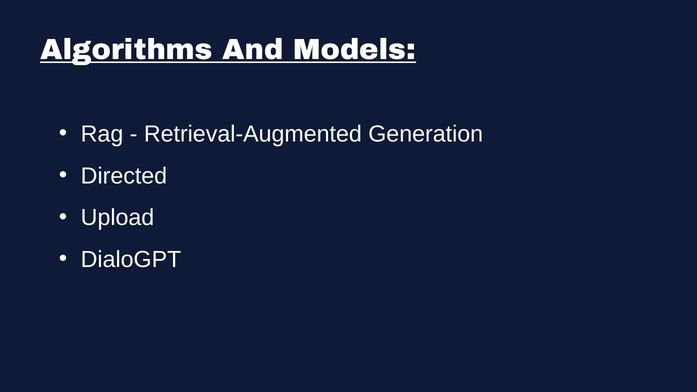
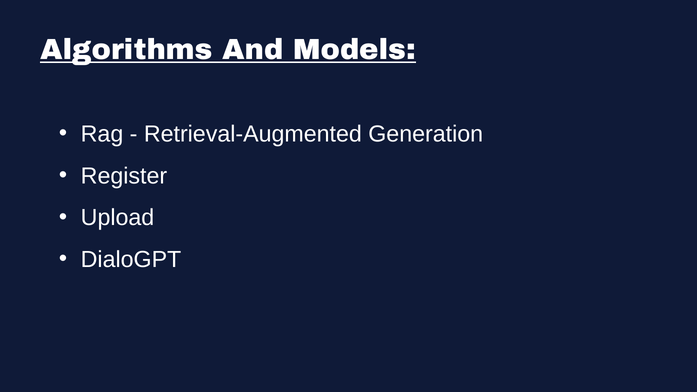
Directed: Directed -> Register
